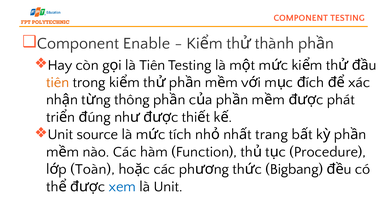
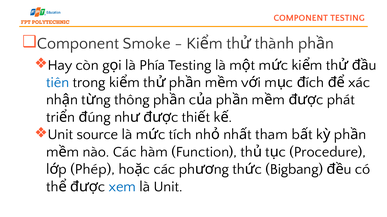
Enable: Enable -> Smoke
là Tiên: Tiên -> Phía
tiên at (58, 83) colour: orange -> blue
trang: trang -> tham
Toàn: Toàn -> Phép
